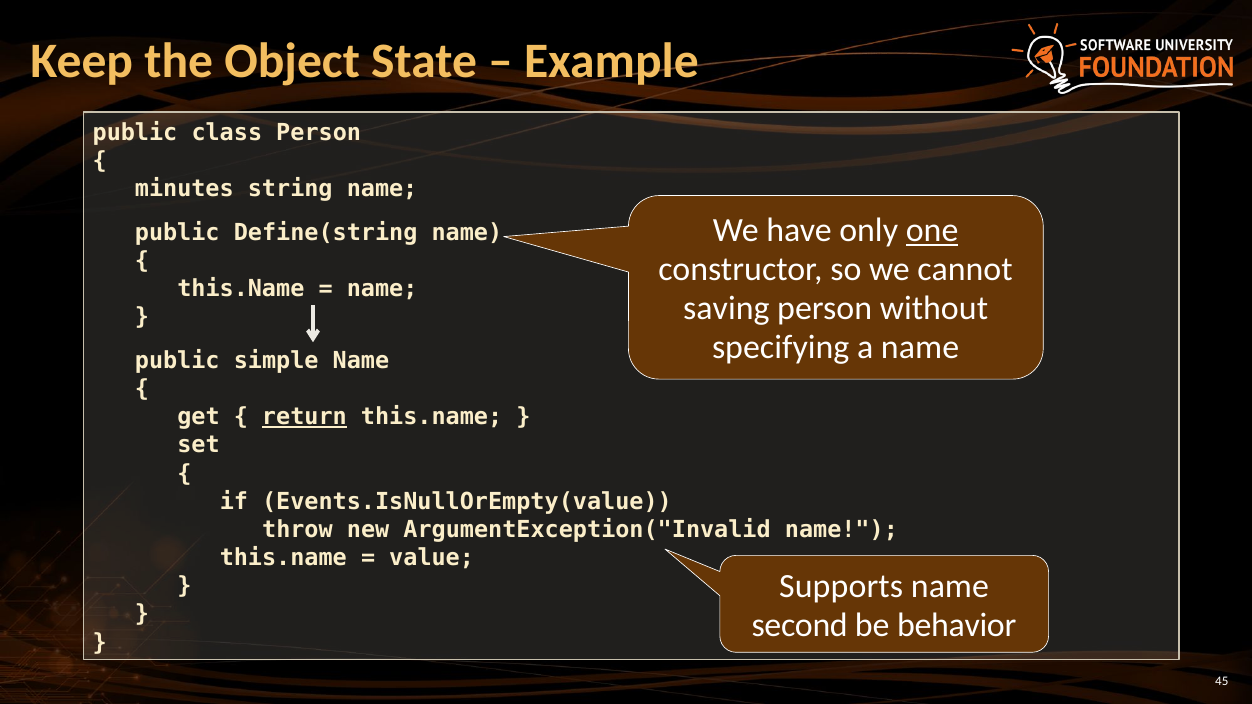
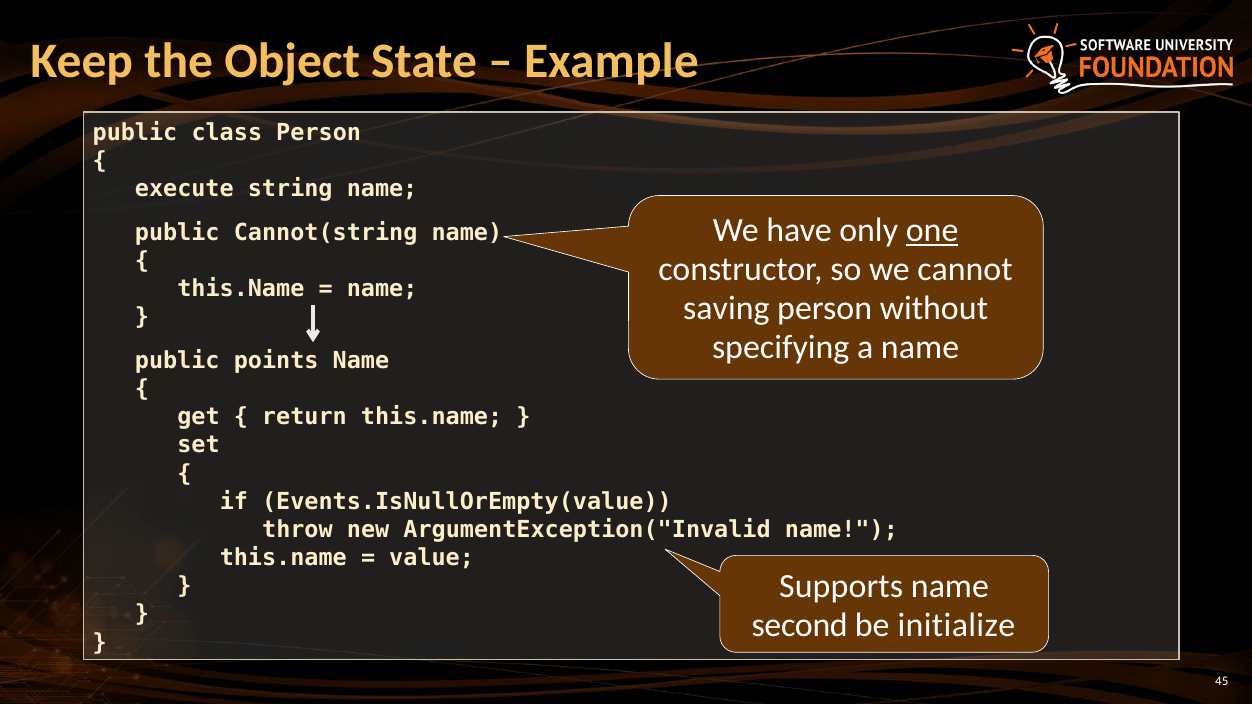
minutes: minutes -> execute
Define(string: Define(string -> Cannot(string
simple: simple -> points
return underline: present -> none
behavior: behavior -> initialize
